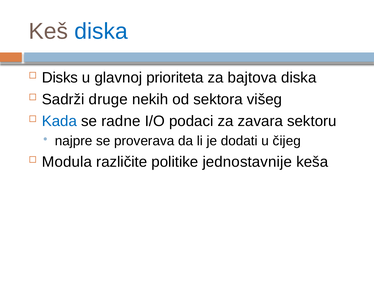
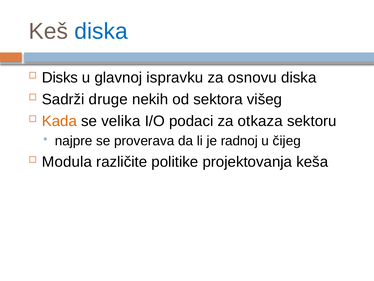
prioriteta: prioriteta -> ispravku
bajtova: bajtova -> osnovu
Kada colour: blue -> orange
radne: radne -> velika
zavara: zavara -> otkaza
dodati: dodati -> radnoj
jednostavnije: jednostavnije -> projektovanja
